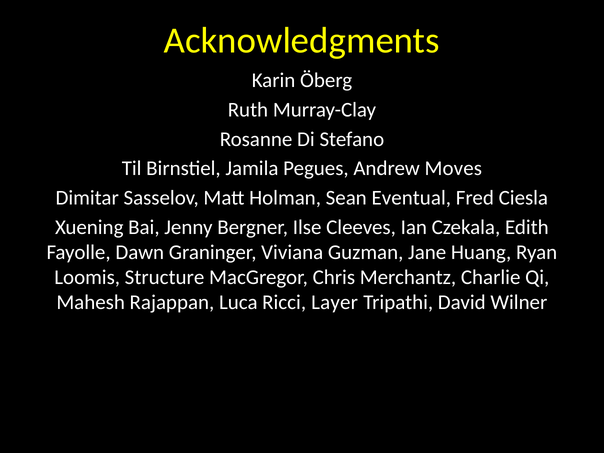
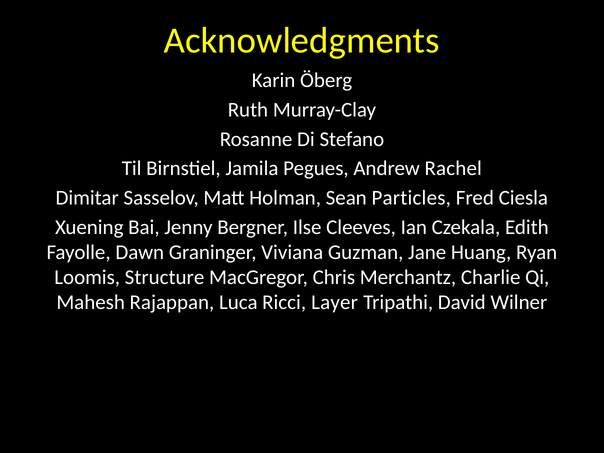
Moves: Moves -> Rachel
Eventual: Eventual -> Particles
